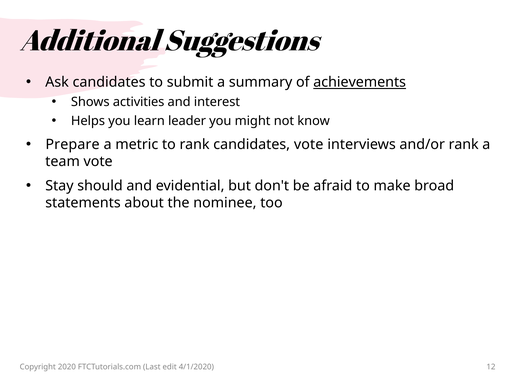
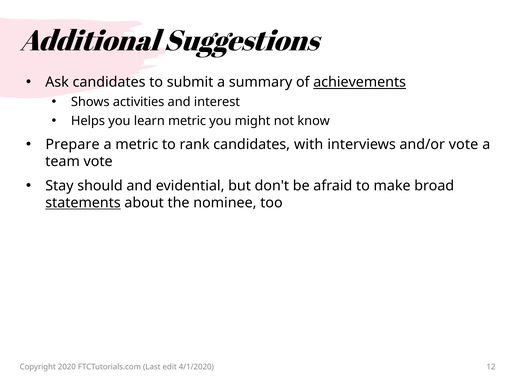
learn leader: leader -> metric
candidates vote: vote -> with
and/or rank: rank -> vote
statements underline: none -> present
